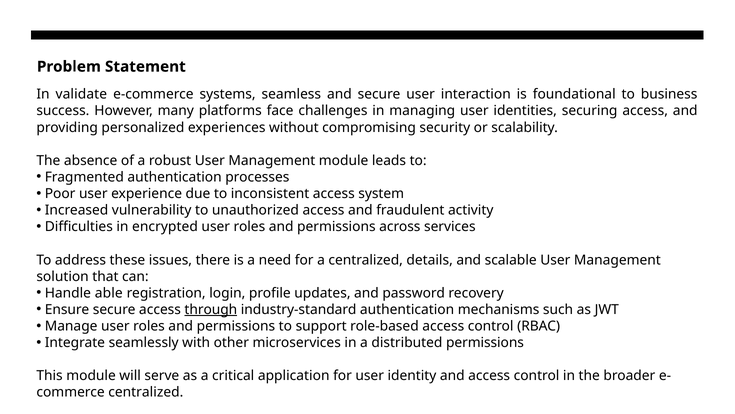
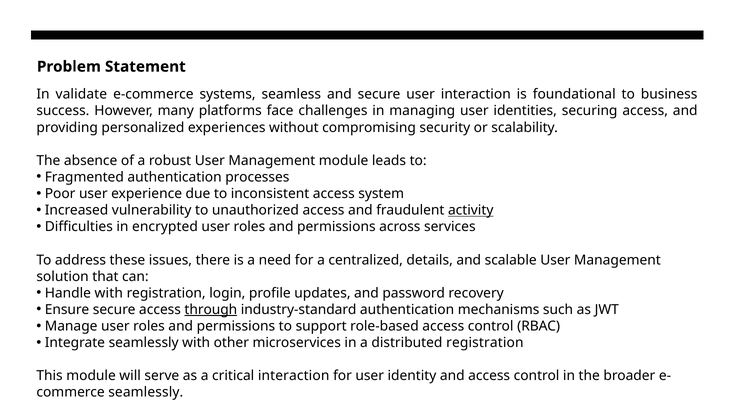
activity underline: none -> present
Handle able: able -> with
distributed permissions: permissions -> registration
critical application: application -> interaction
centralized at (146, 392): centralized -> seamlessly
